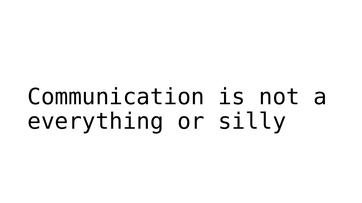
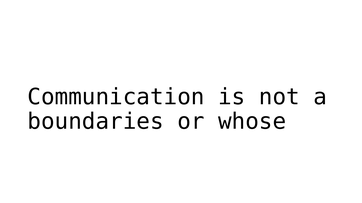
everything: everything -> boundaries
silly: silly -> whose
